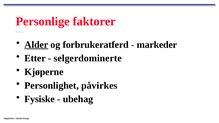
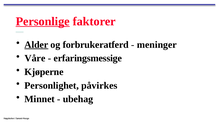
Personlige underline: none -> present
markeder: markeder -> meninger
Etter: Etter -> Våre
selgerdominerte: selgerdominerte -> erfaringsmessige
Fysiske: Fysiske -> Minnet
